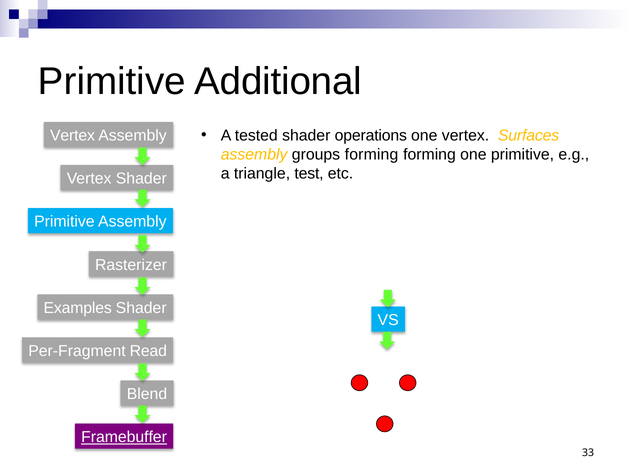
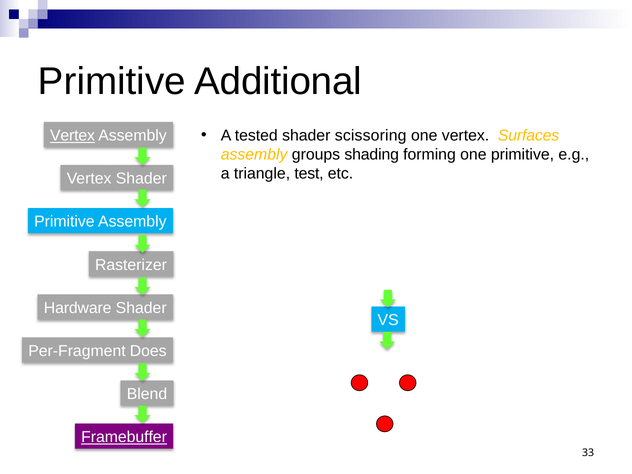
operations: operations -> scissoring
Vertex at (73, 136) underline: none -> present
groups forming: forming -> shading
Examples: Examples -> Hardware
Read: Read -> Does
